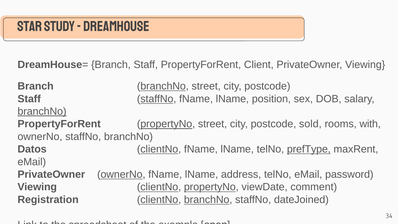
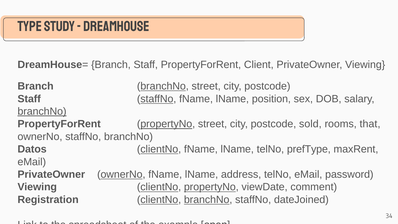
Star: Star -> Type
with: with -> that
prefType underline: present -> none
